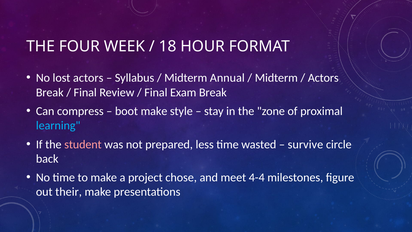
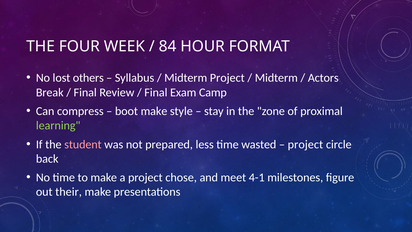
18: 18 -> 84
lost actors: actors -> others
Midterm Annual: Annual -> Project
Exam Break: Break -> Camp
learning colour: light blue -> light green
survive at (305, 144): survive -> project
4-4: 4-4 -> 4-1
